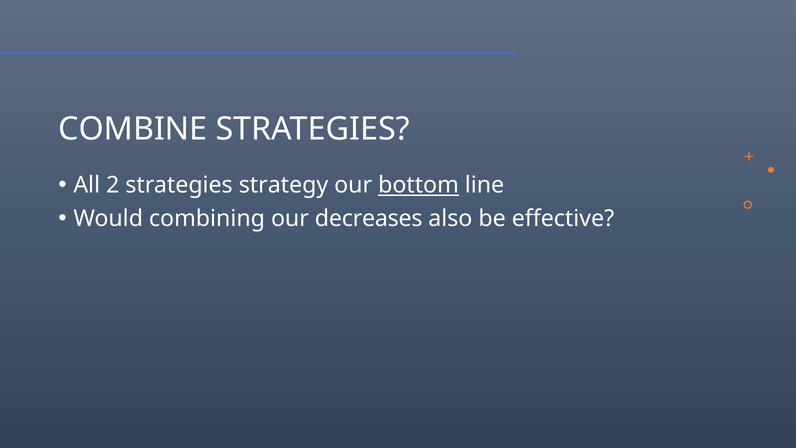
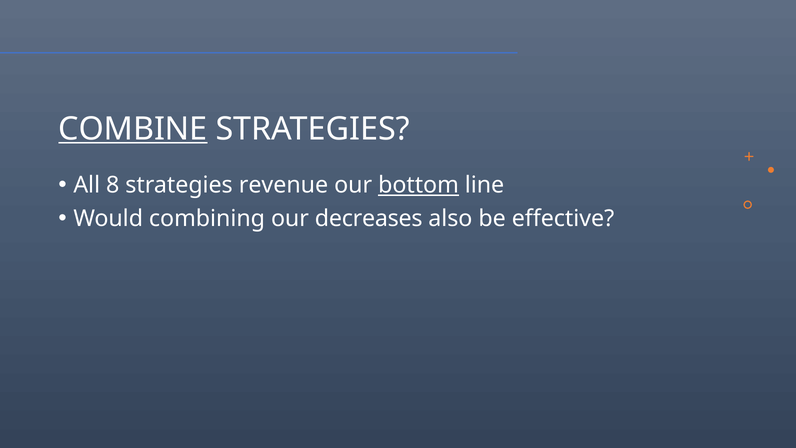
COMBINE underline: none -> present
2: 2 -> 8
strategy: strategy -> revenue
